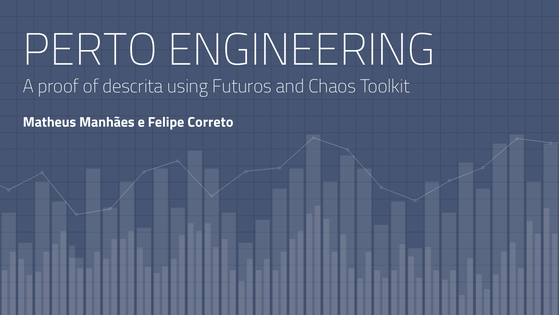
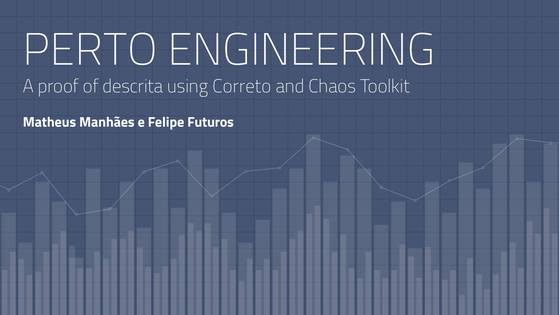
Futuros: Futuros -> Correto
Correto: Correto -> Futuros
